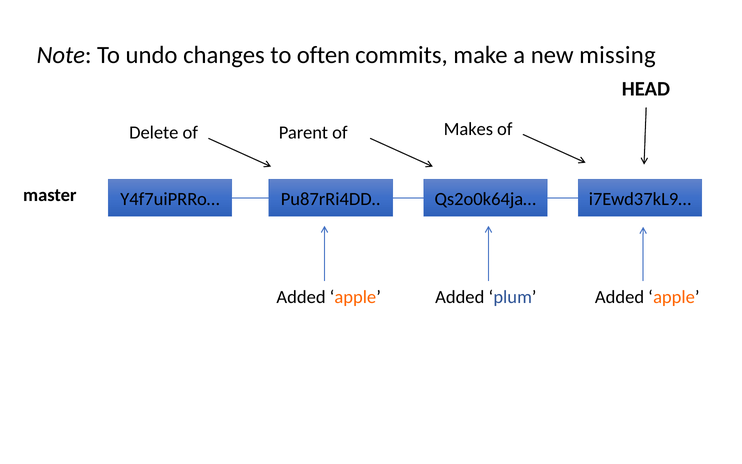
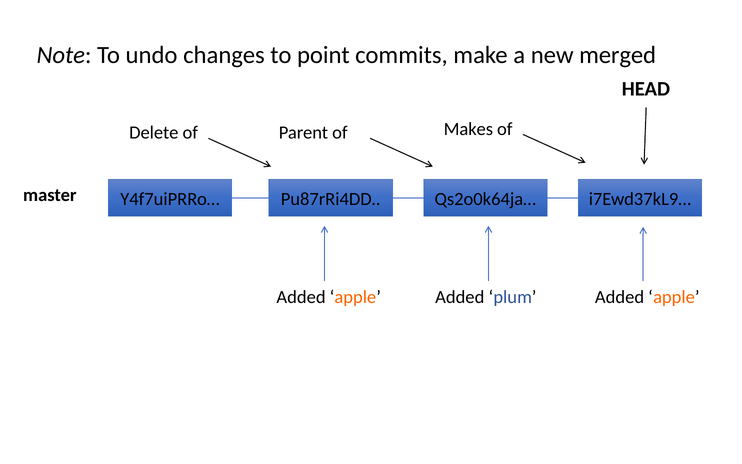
often: often -> point
missing: missing -> merged
